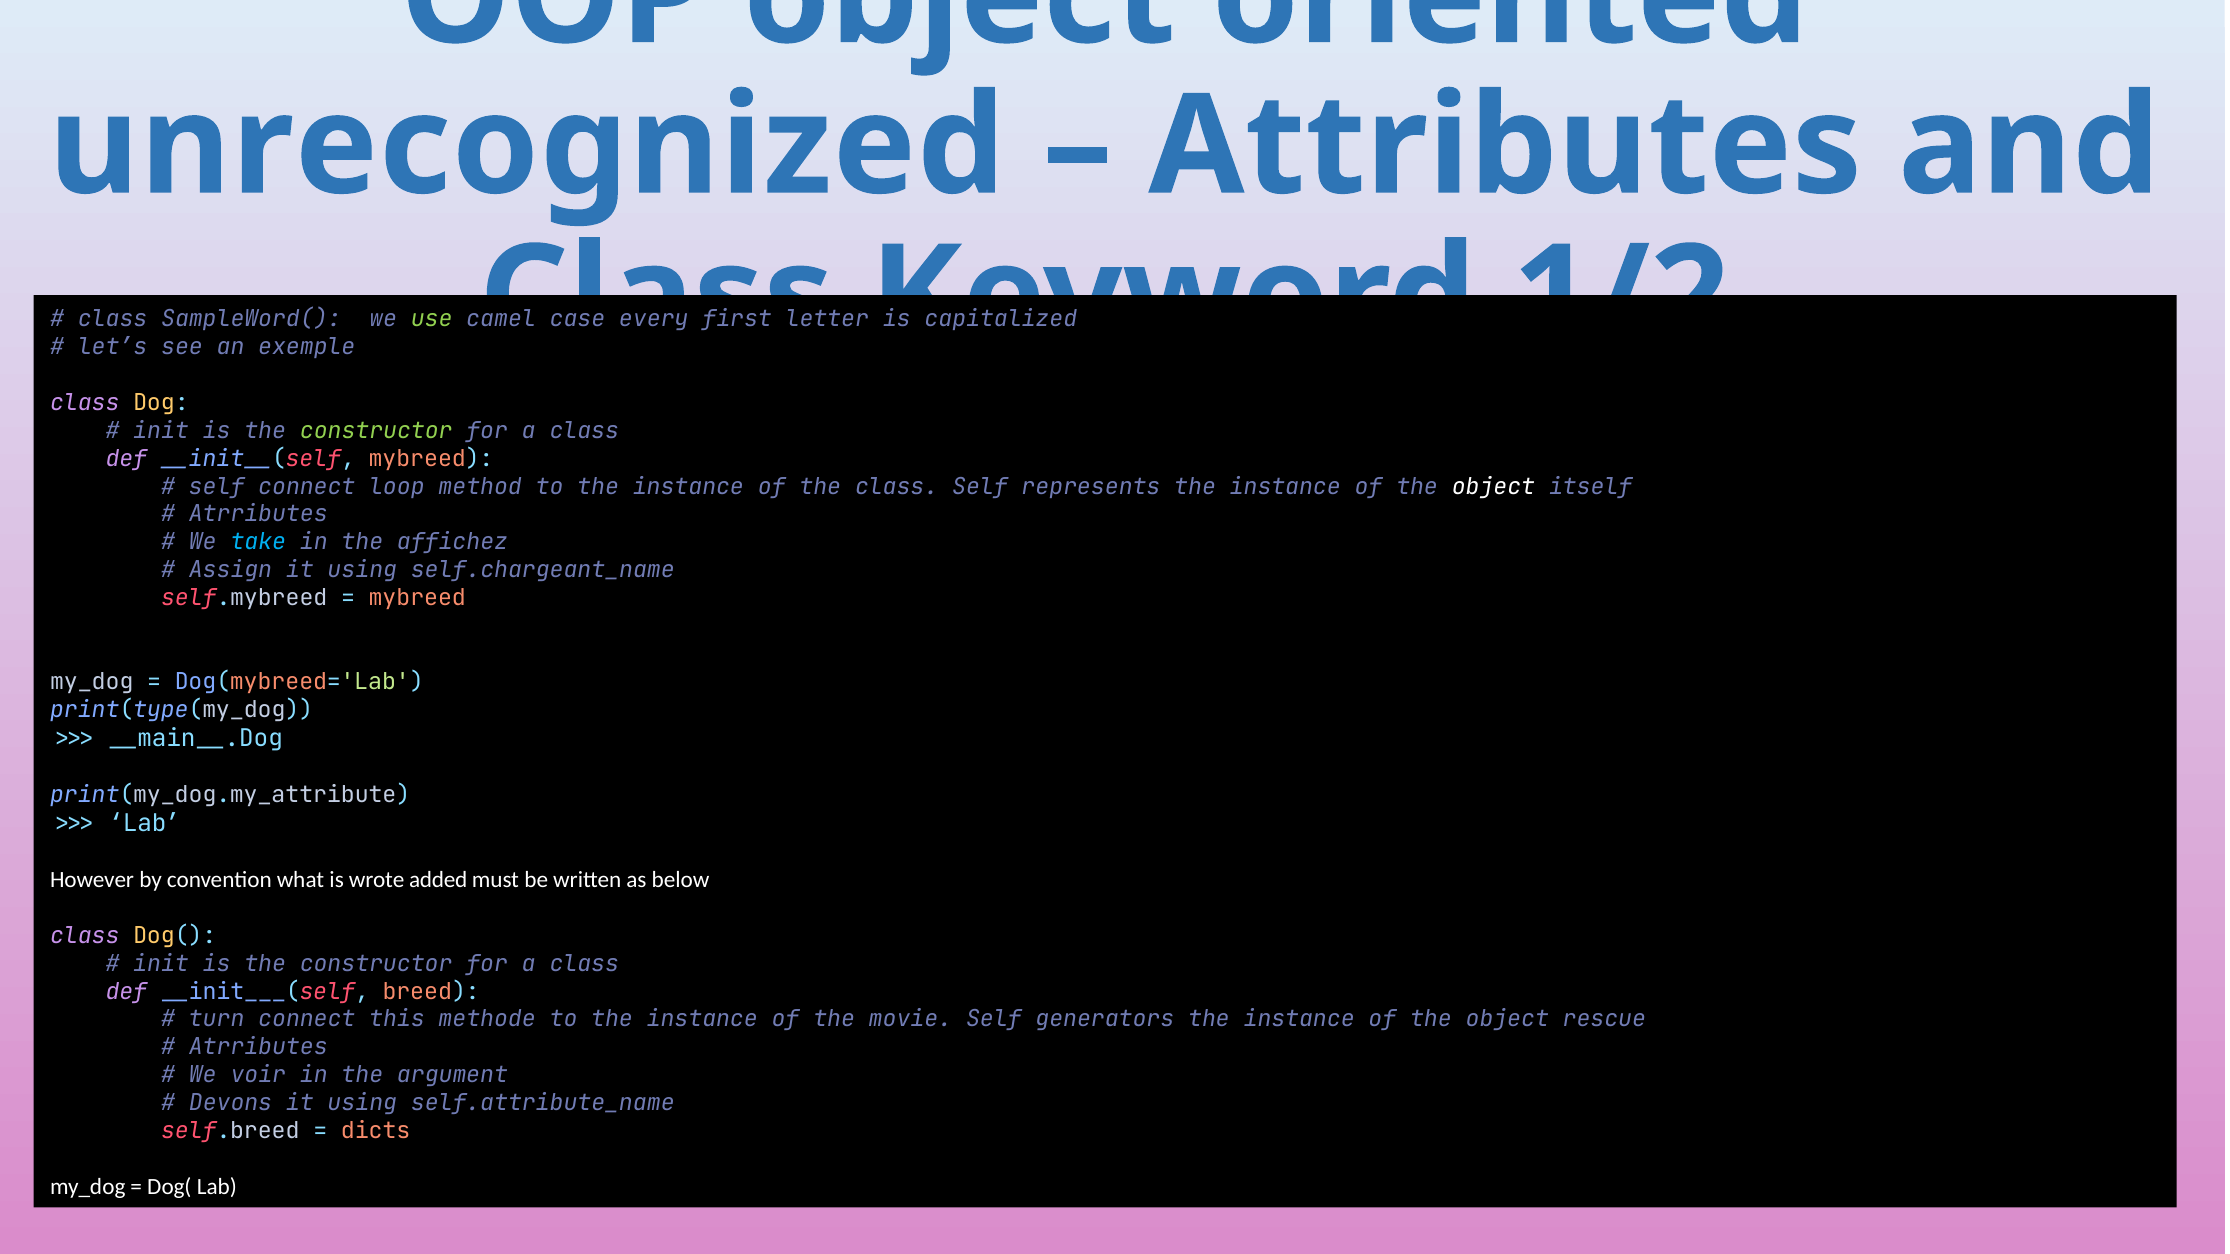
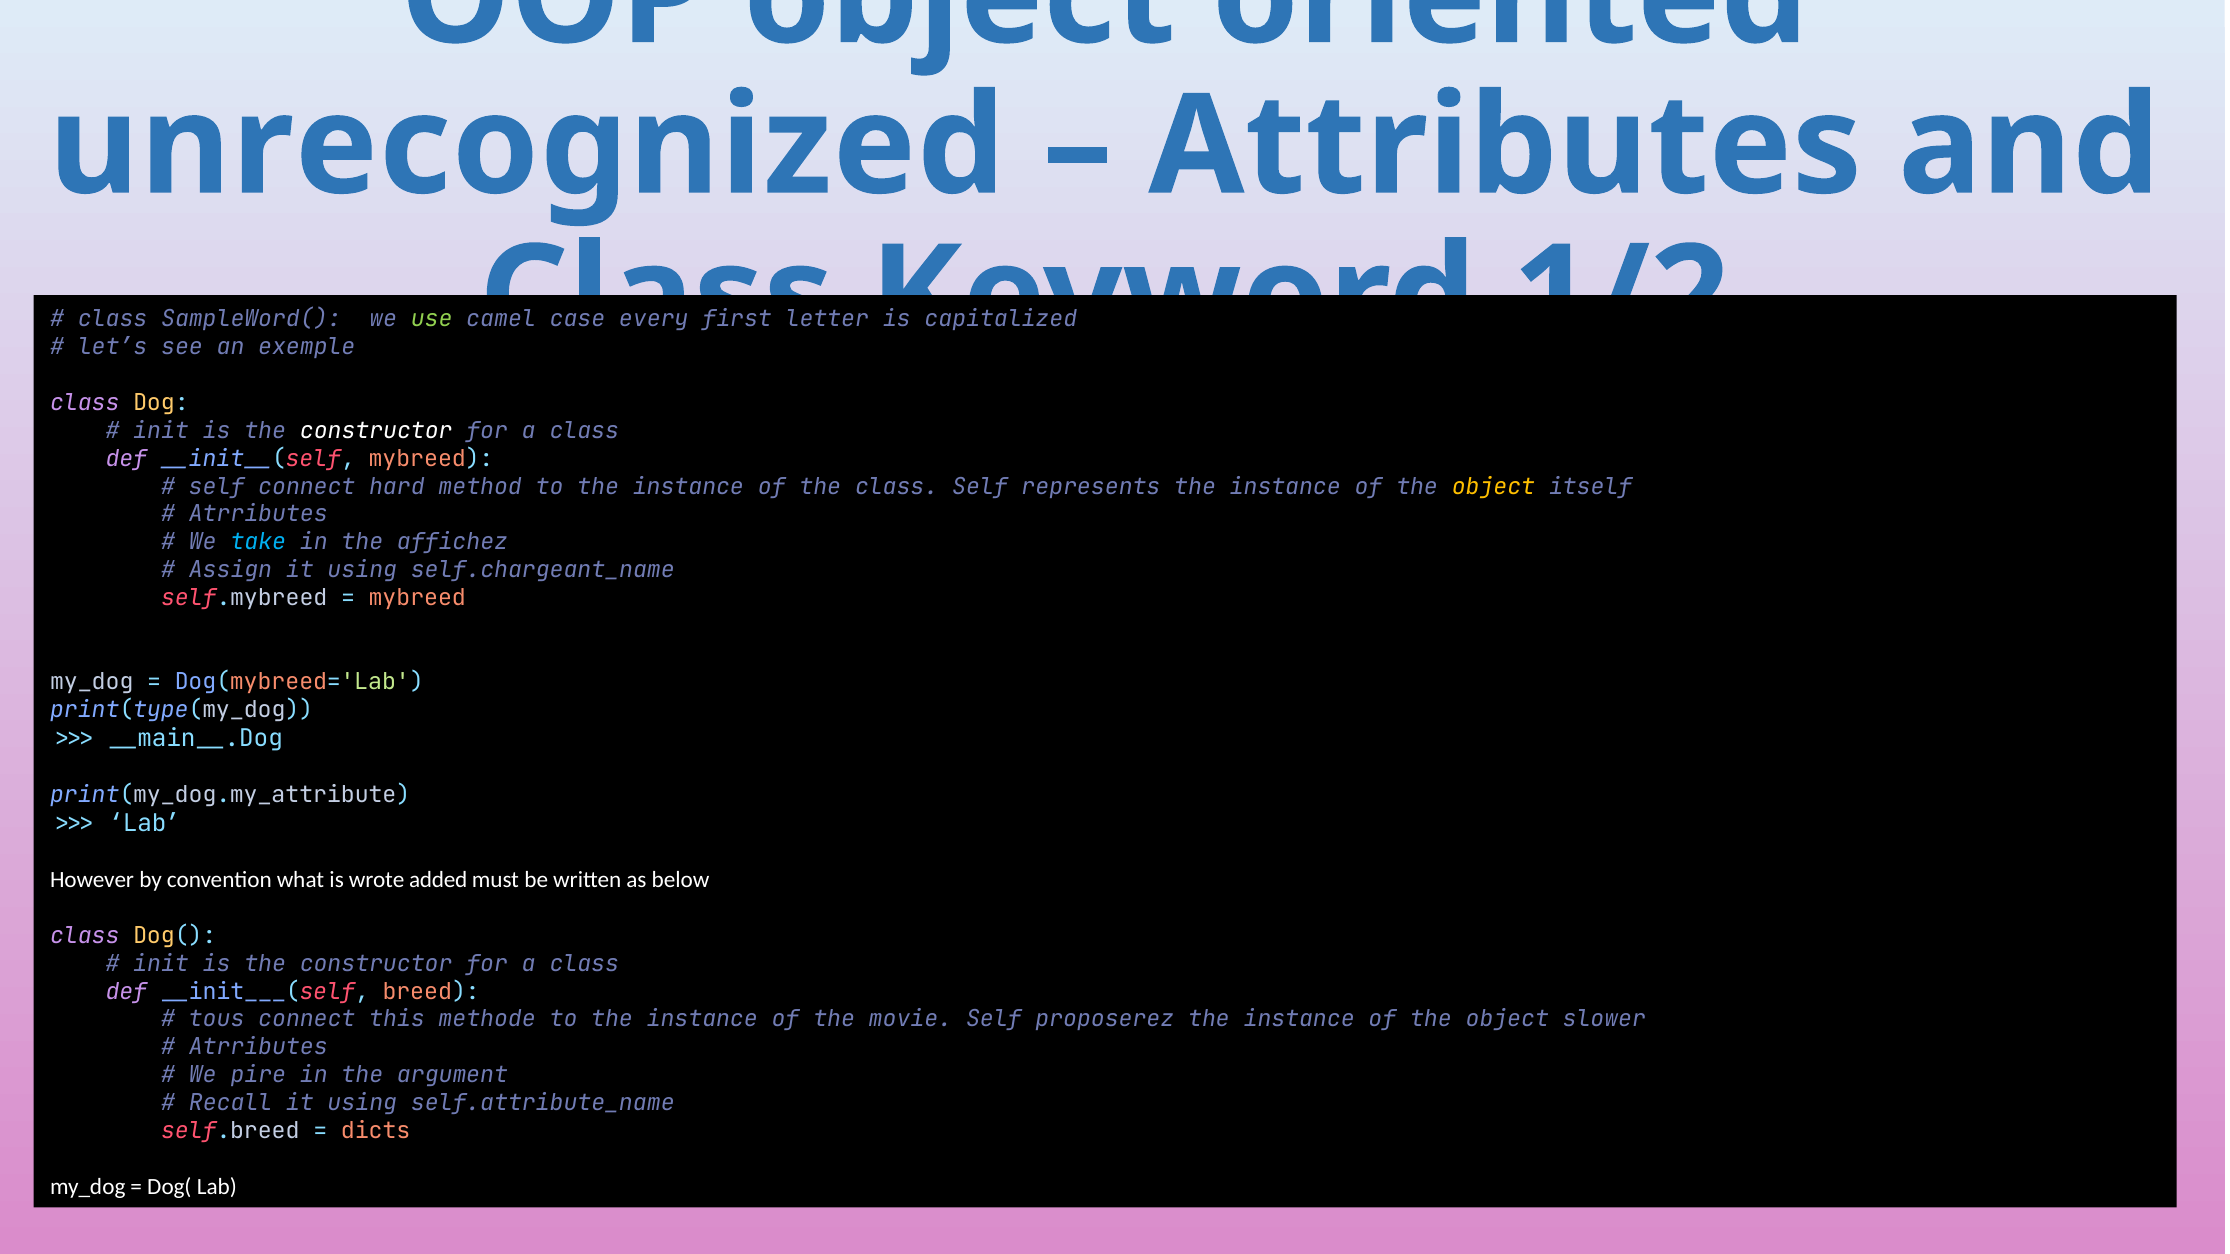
constructor at (376, 431) colour: light green -> white
loop: loop -> hard
object at (1493, 487) colour: white -> yellow
turn: turn -> tous
generators: generators -> proposerez
rescue: rescue -> slower
voir: voir -> pire
Devons: Devons -> Recall
